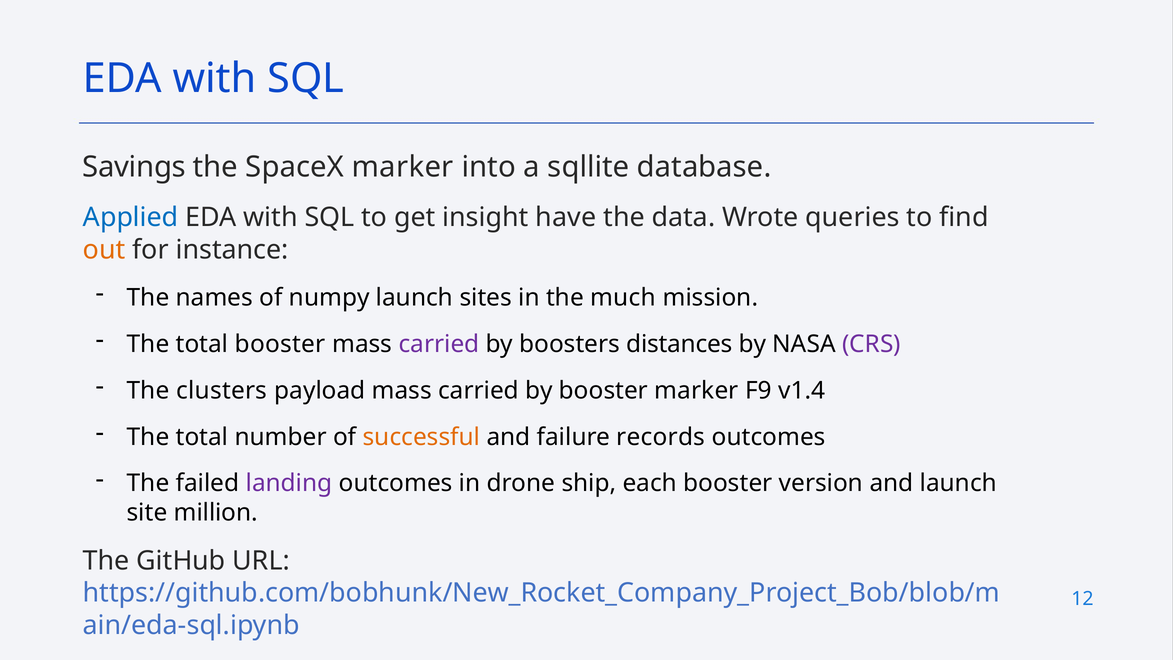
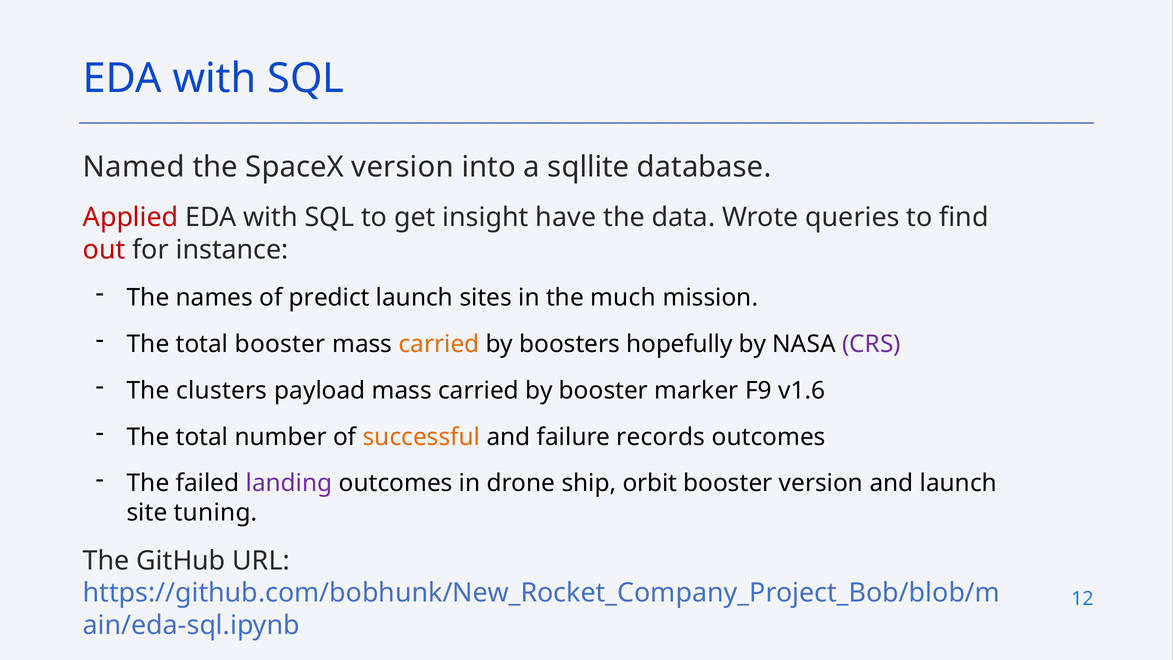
Savings: Savings -> Named
SpaceX marker: marker -> version
Applied colour: blue -> red
out colour: orange -> red
numpy: numpy -> predict
carried at (439, 344) colour: purple -> orange
distances: distances -> hopefully
v1.4: v1.4 -> v1.6
each: each -> orbit
million: million -> tuning
